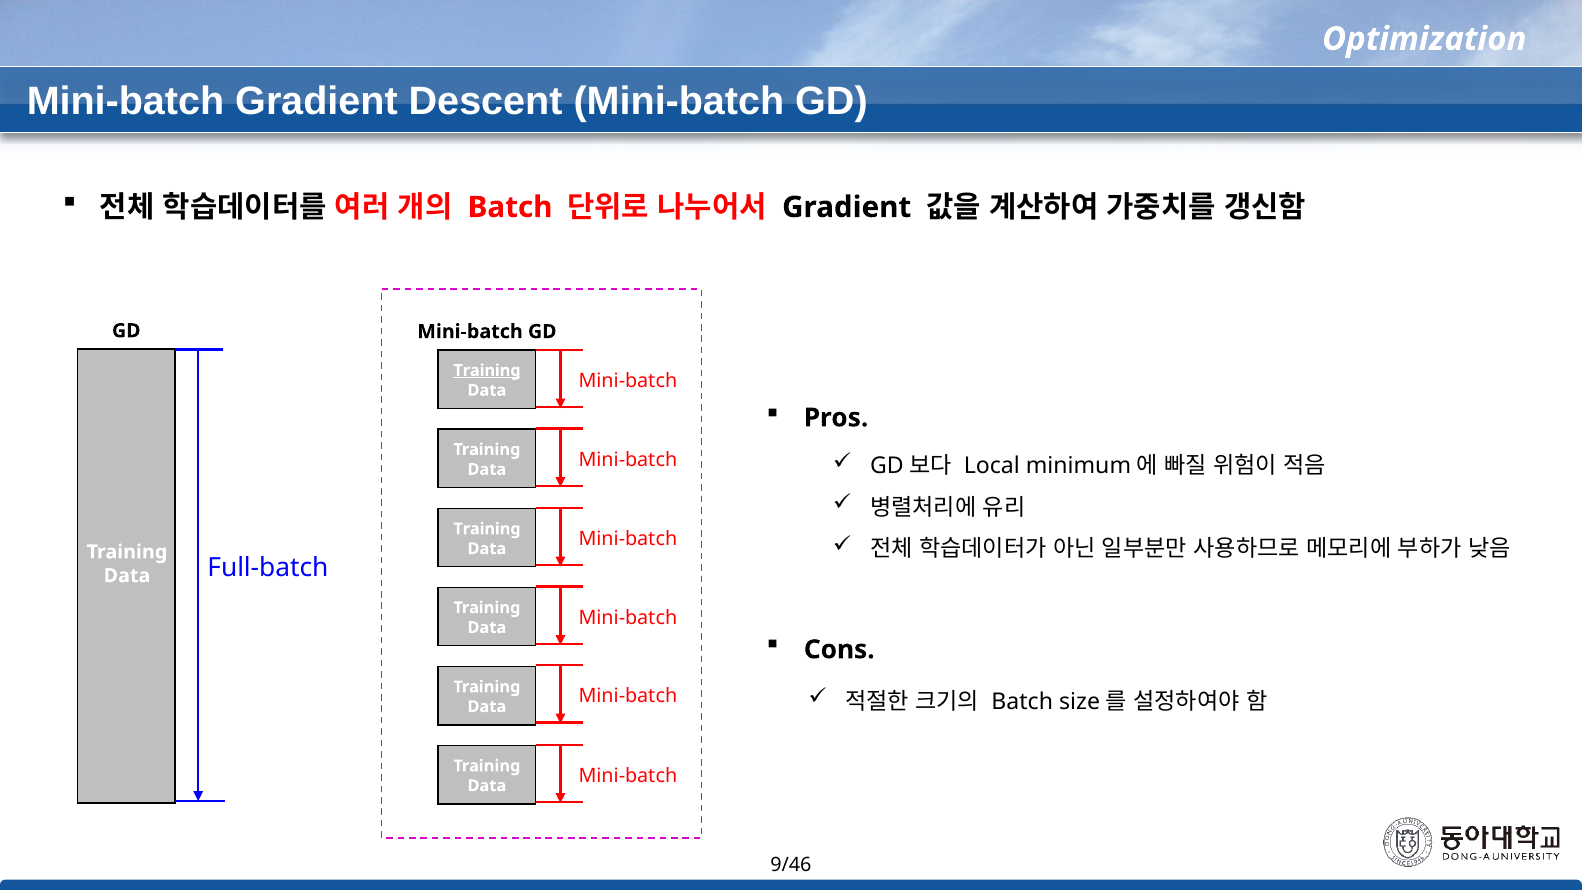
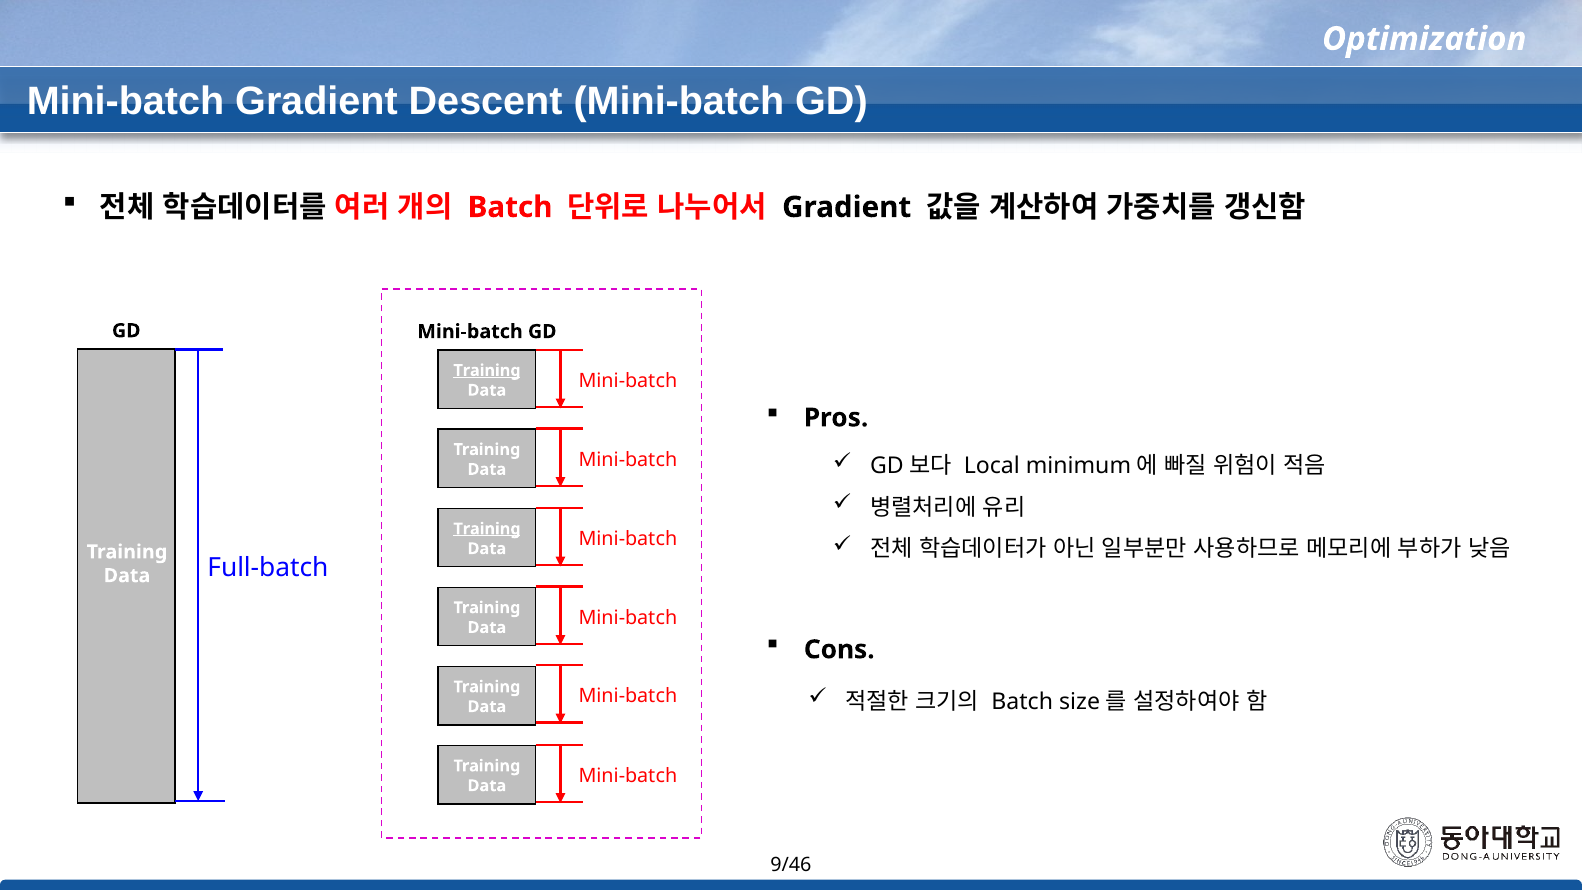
Training at (487, 529) underline: none -> present
